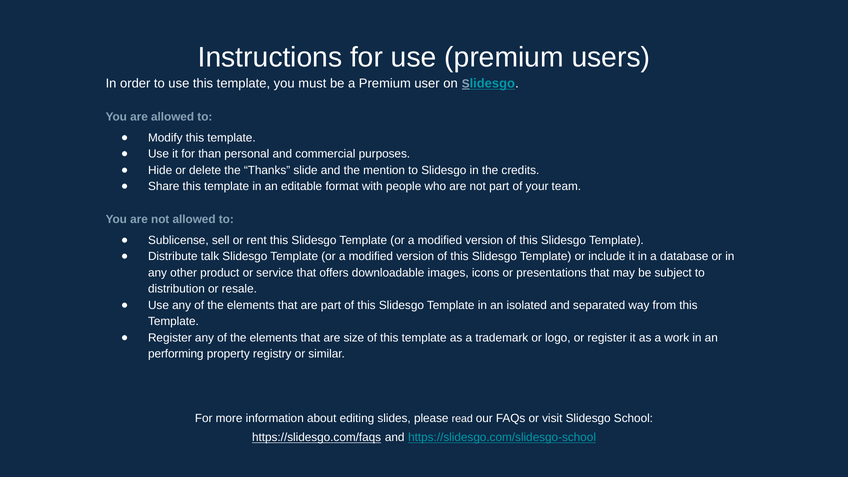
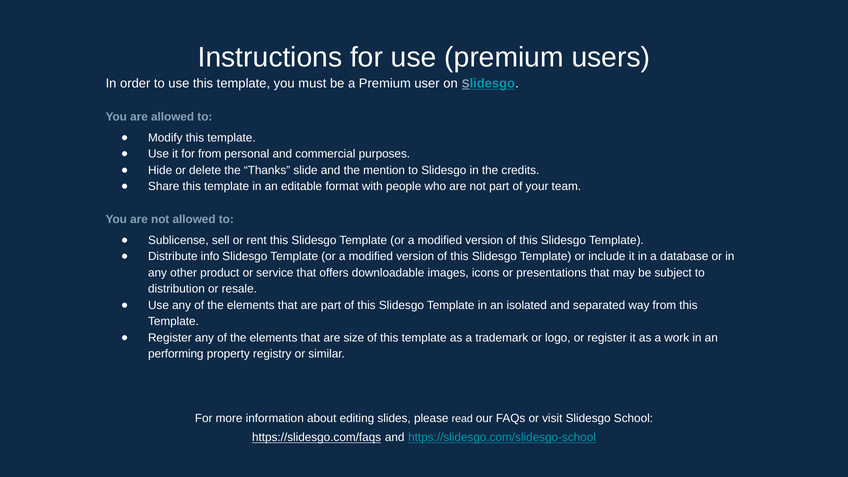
for than: than -> from
talk: talk -> info
